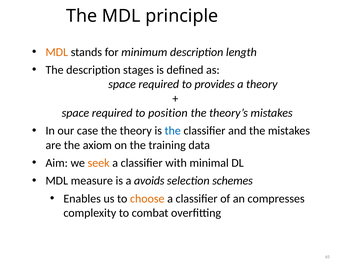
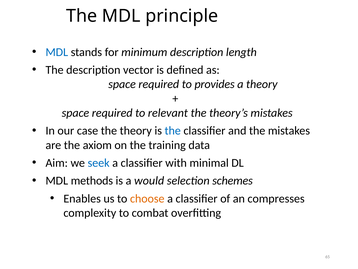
MDL at (57, 52) colour: orange -> blue
stages: stages -> vector
position: position -> relevant
seek colour: orange -> blue
measure: measure -> methods
avoids: avoids -> would
